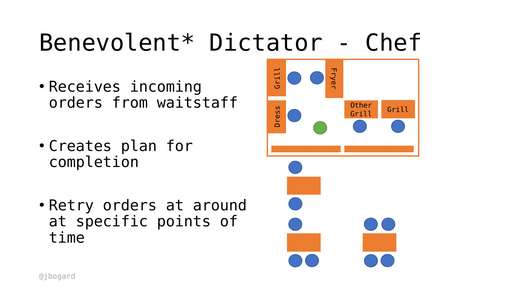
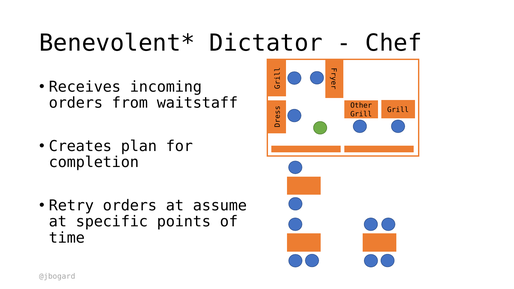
around: around -> assume
